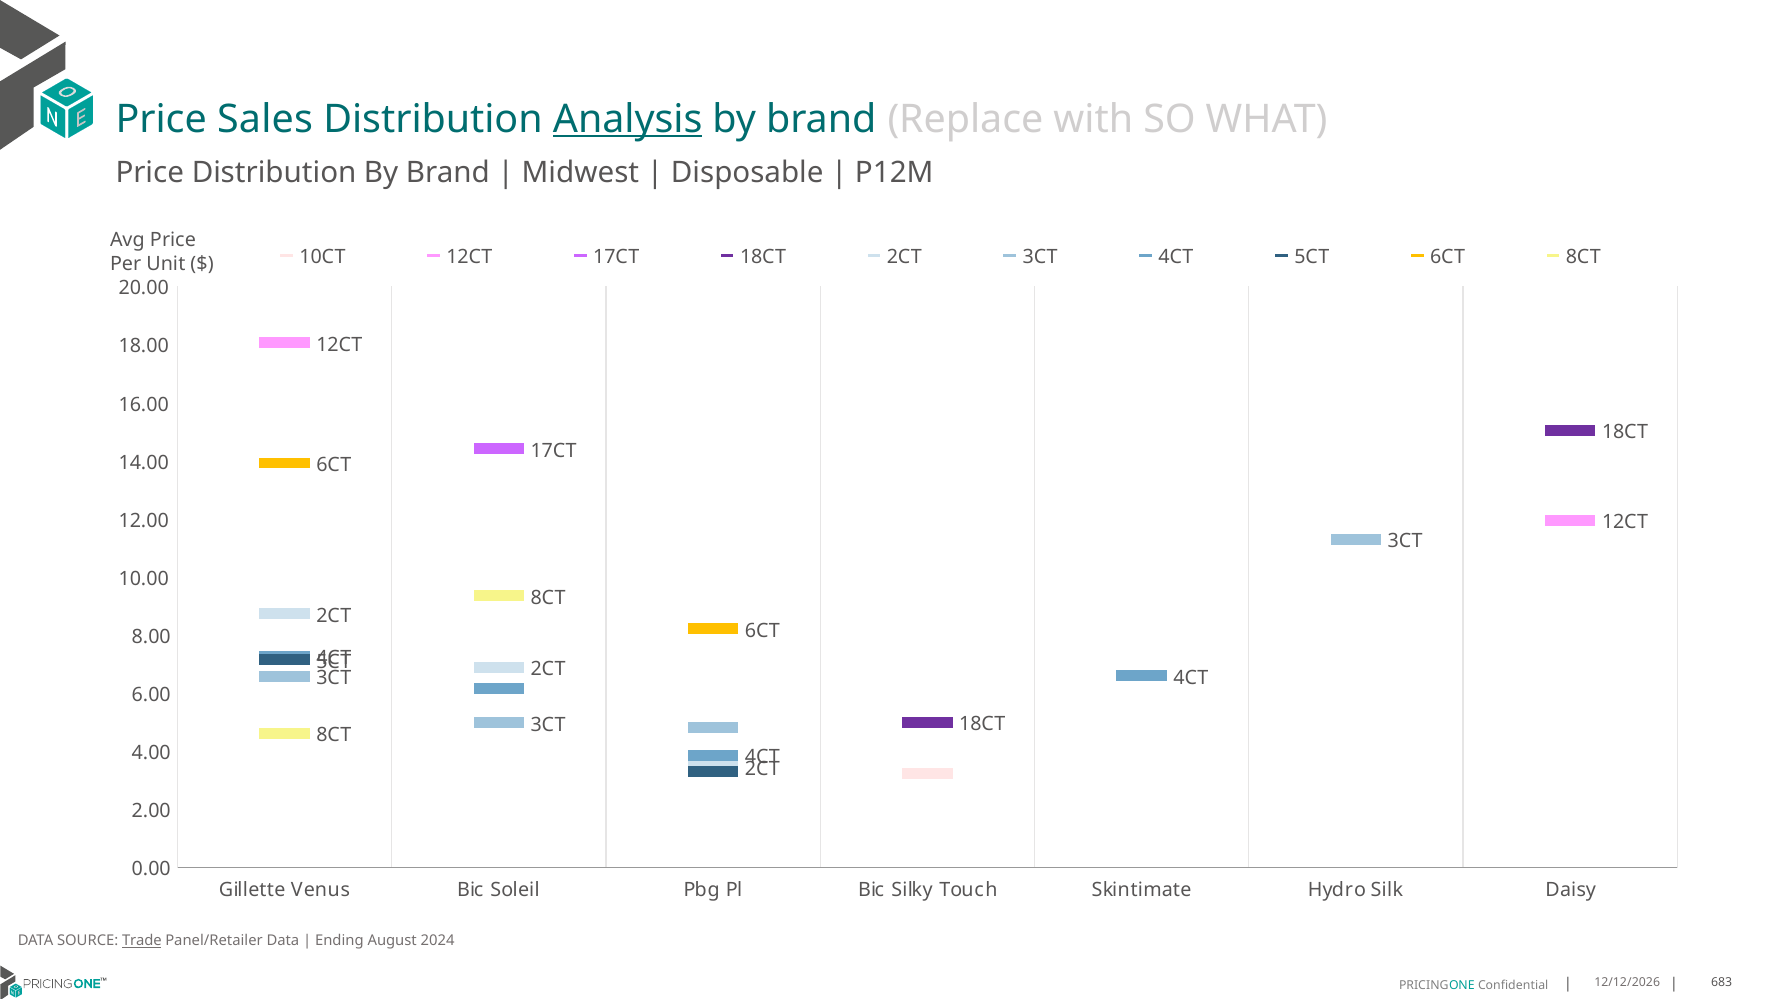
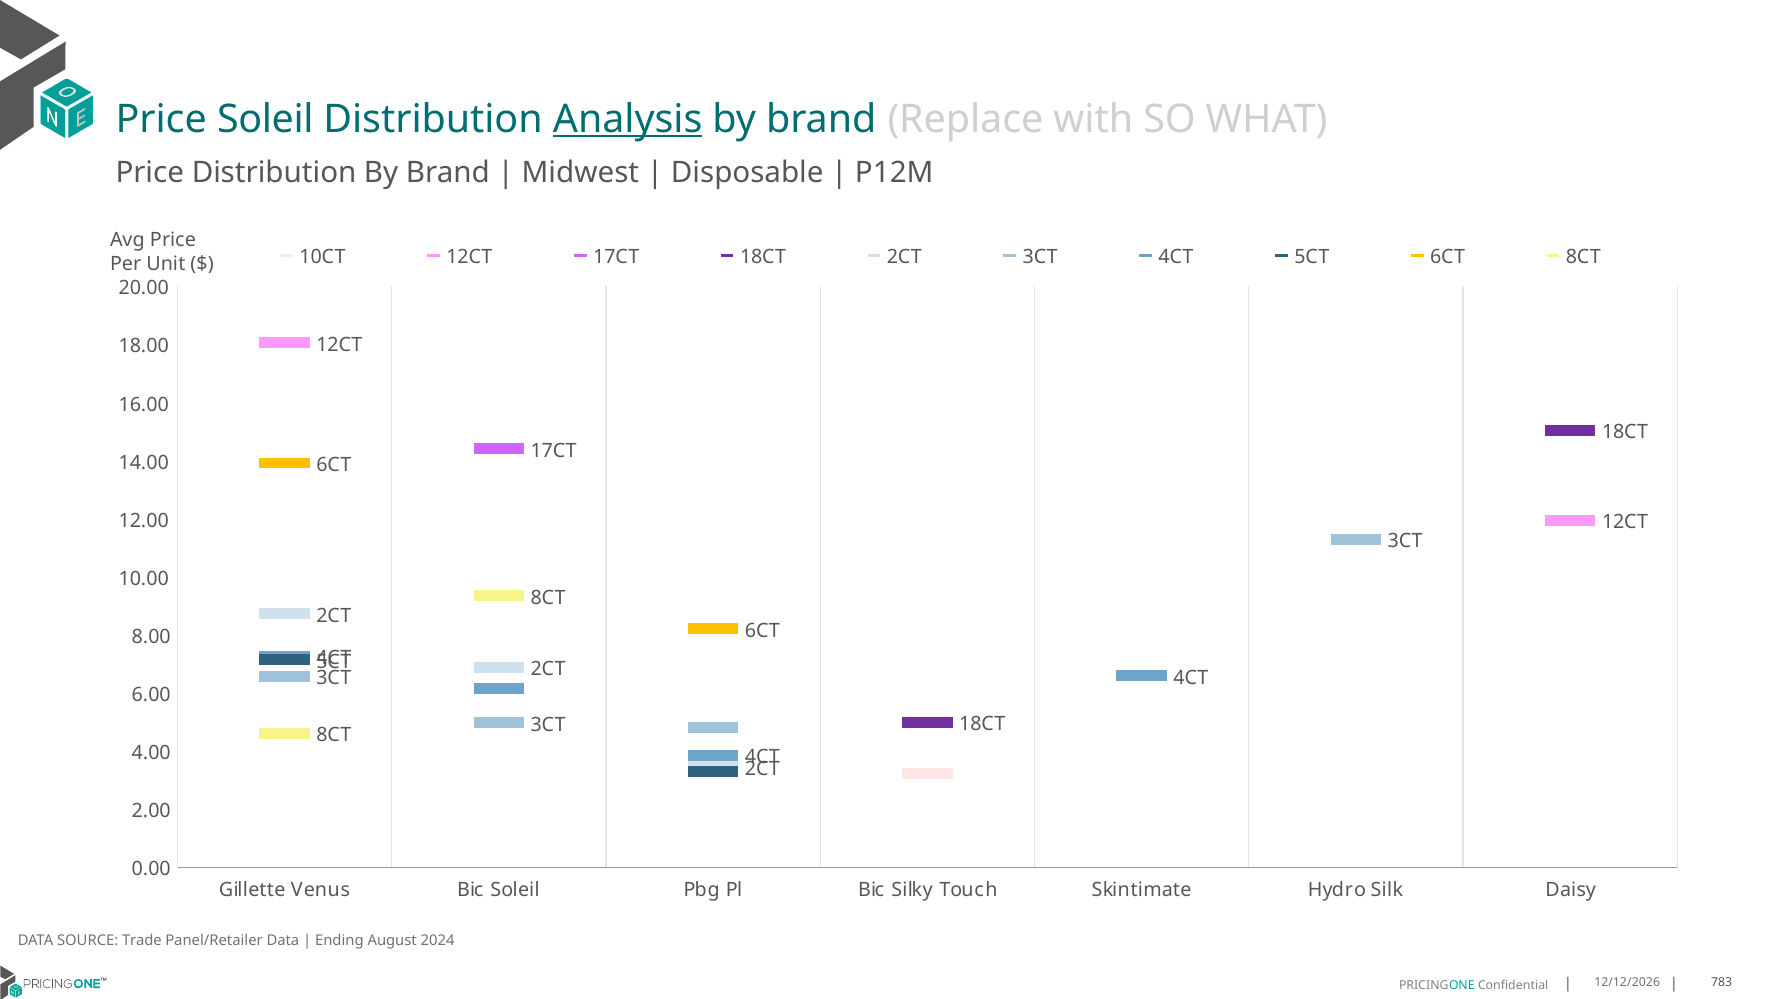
Price Sales: Sales -> Soleil
Trade underline: present -> none
683: 683 -> 783
